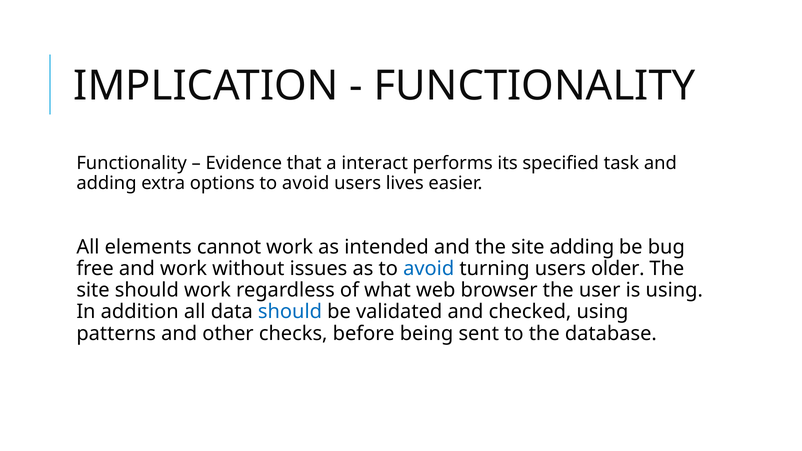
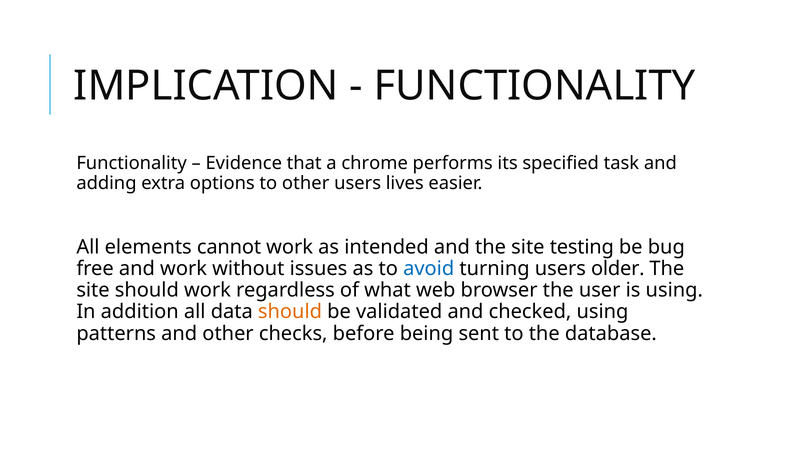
interact: interact -> chrome
options to avoid: avoid -> other
site adding: adding -> testing
should at (290, 312) colour: blue -> orange
